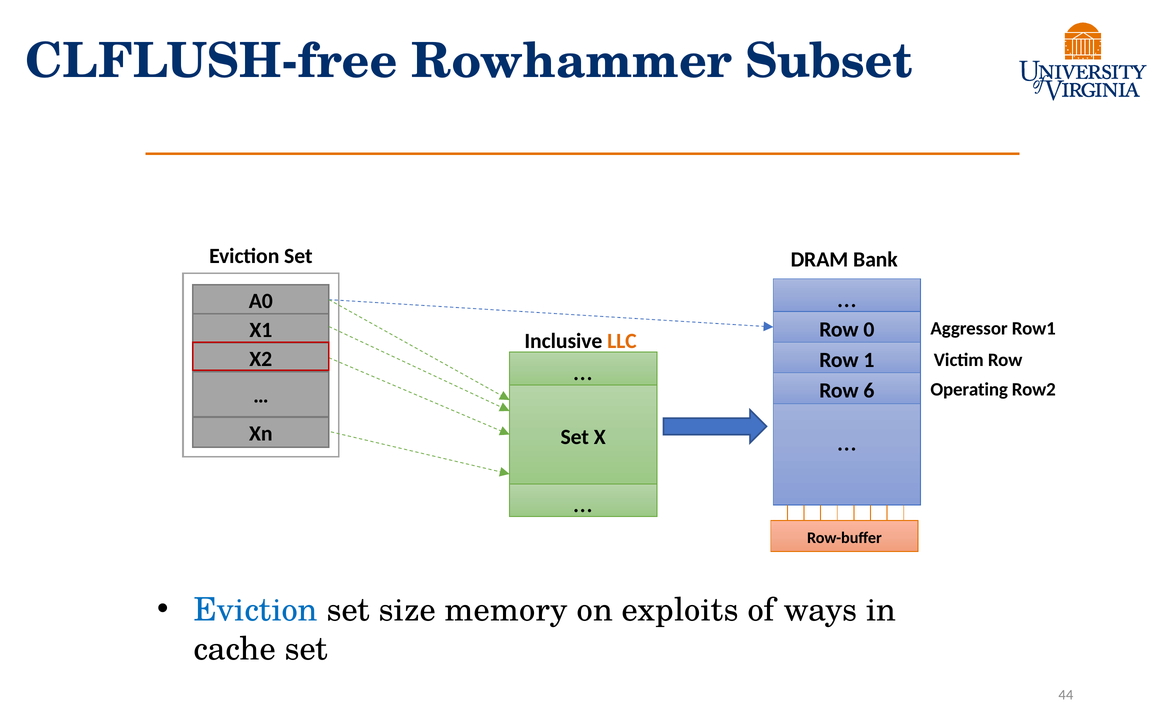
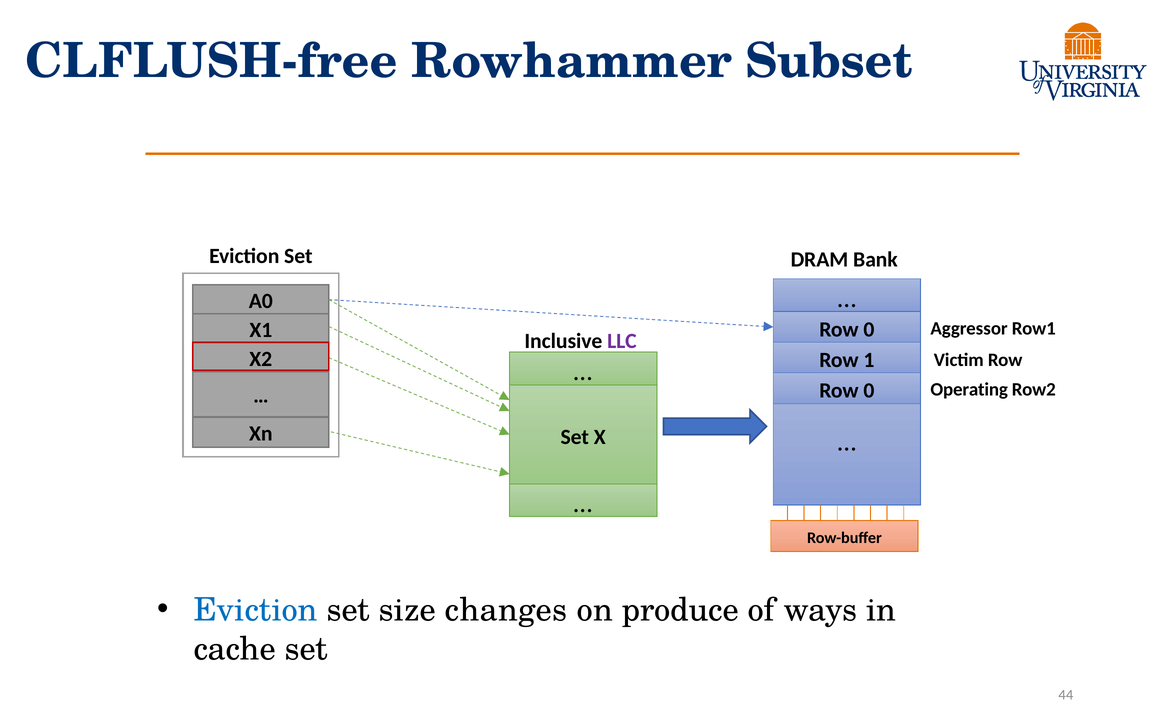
LLC colour: orange -> purple
6 at (869, 391): 6 -> 0
memory: memory -> changes
exploits: exploits -> produce
